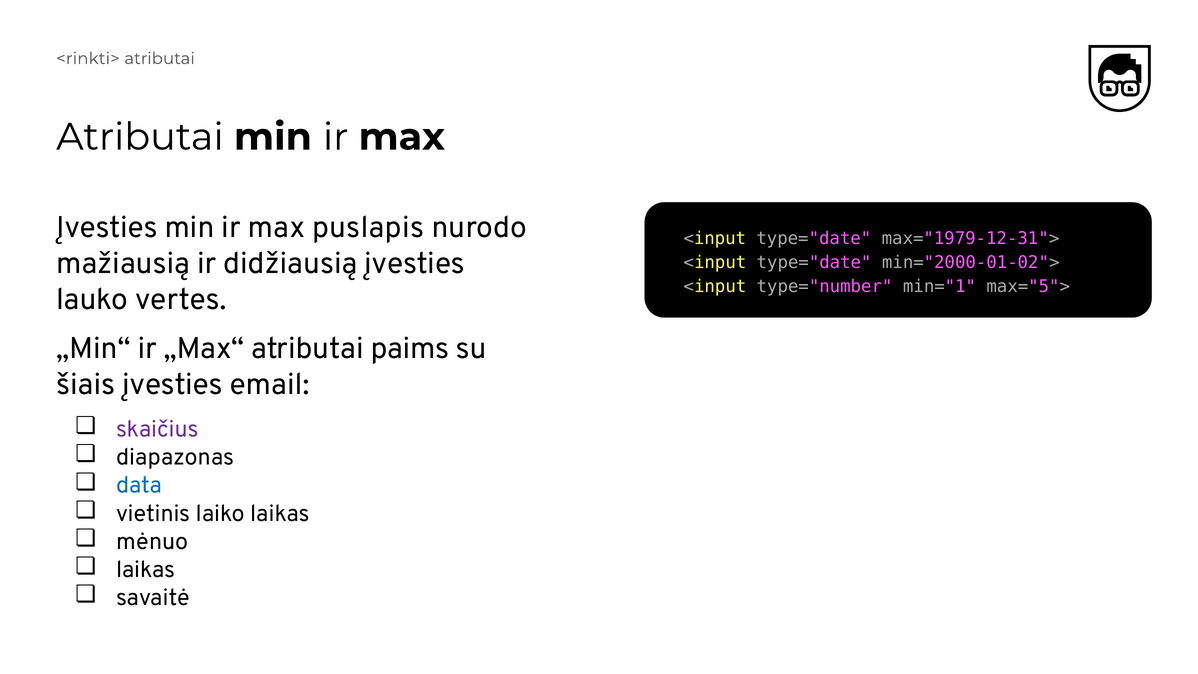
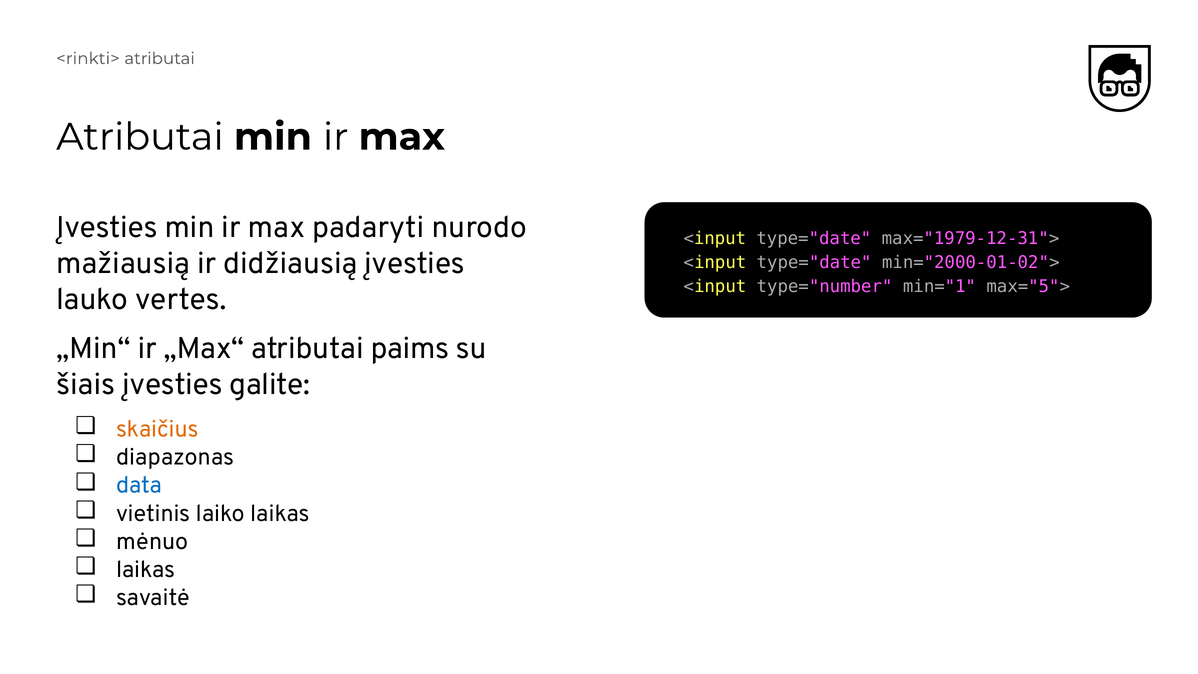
puslapis: puslapis -> padaryti
email: email -> galite
skaičius colour: purple -> orange
